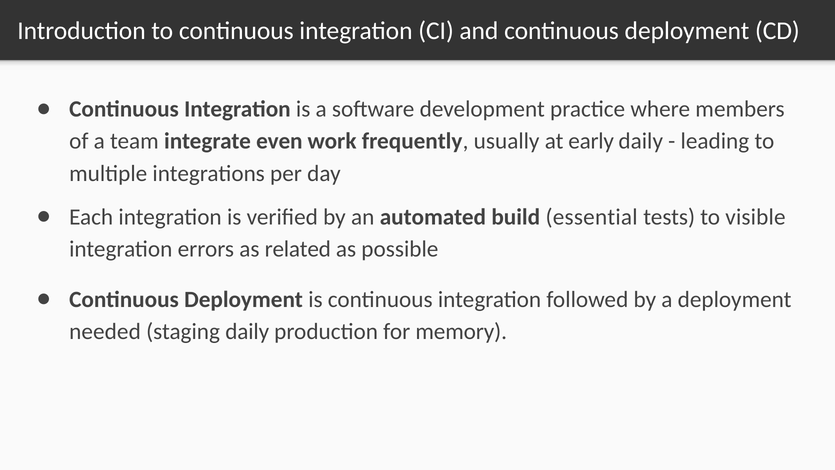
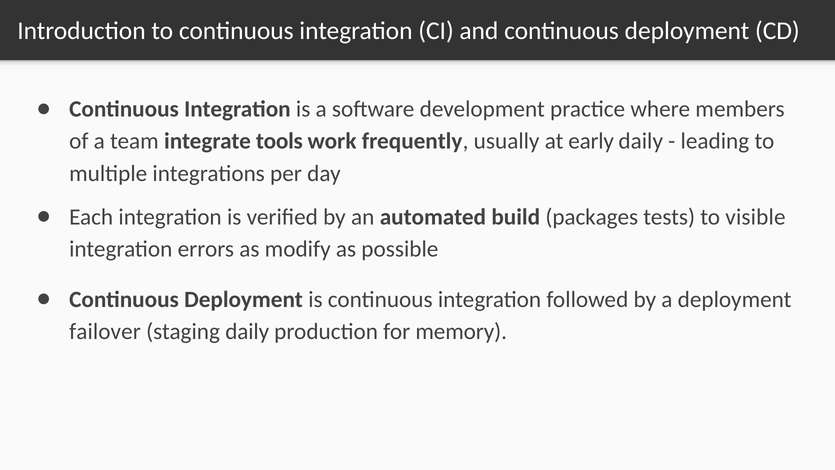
even: even -> tools
essential: essential -> packages
related: related -> modify
needed: needed -> failover
